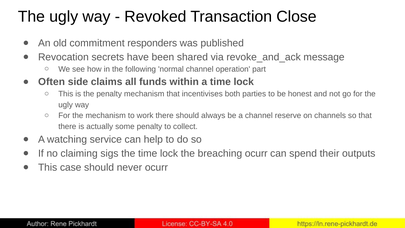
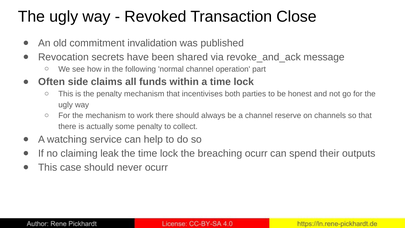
responders: responders -> invalidation
sigs: sigs -> leak
